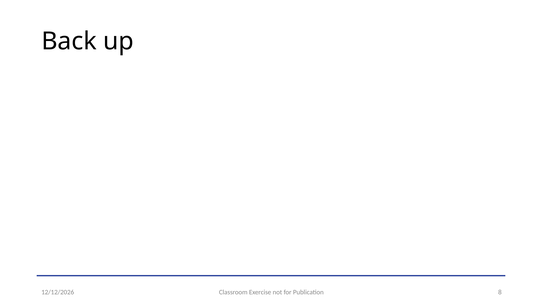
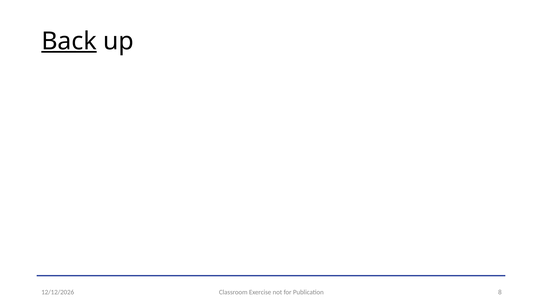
Back underline: none -> present
